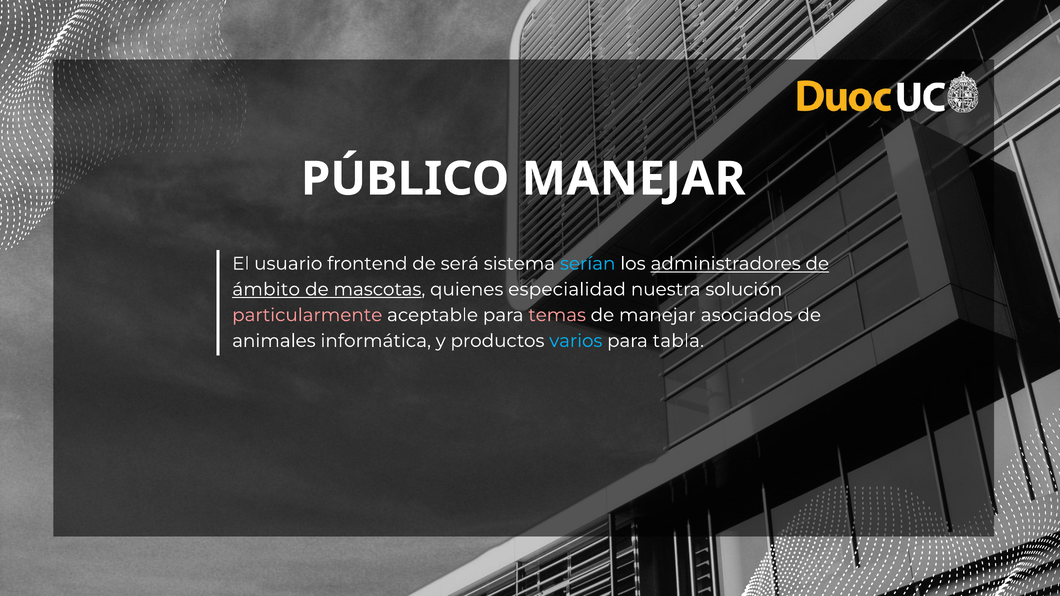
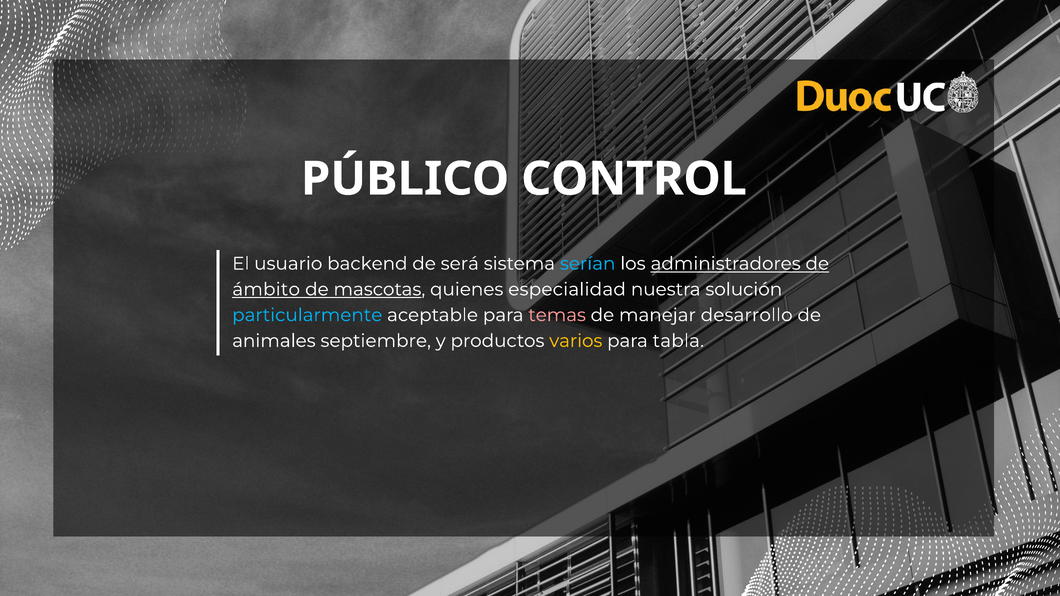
PÚBLICO MANEJAR: MANEJAR -> CONTROL
frontend: frontend -> backend
particularmente colour: pink -> light blue
asociados: asociados -> desarrollo
informática: informática -> septiembre
varios colour: light blue -> yellow
